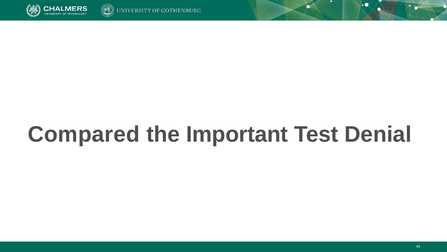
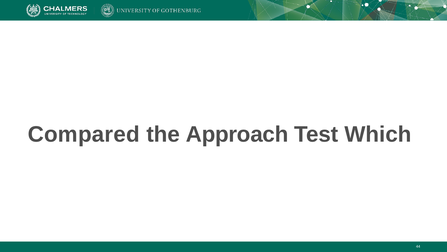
Important: Important -> Approach
Denial: Denial -> Which
